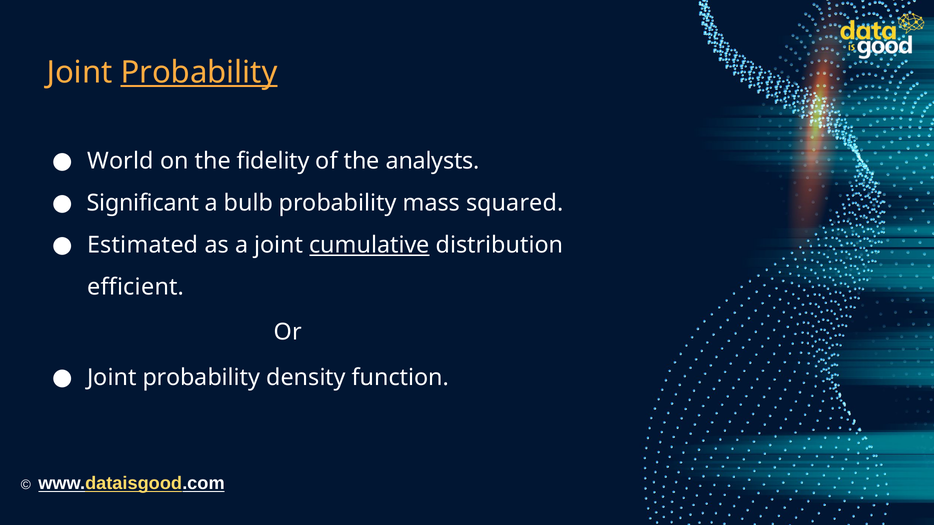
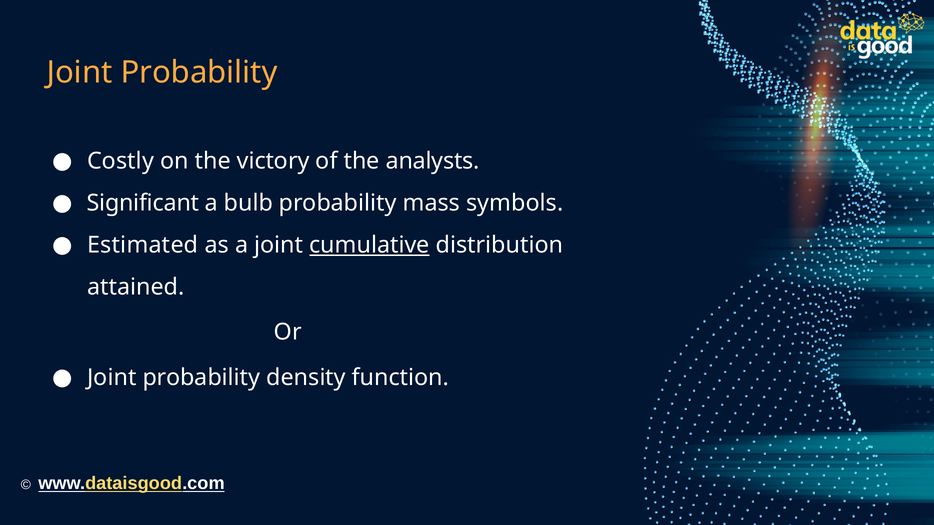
Probability at (199, 73) underline: present -> none
World: World -> Costly
fidelity: fidelity -> victory
squared: squared -> symbols
efficient: efficient -> attained
